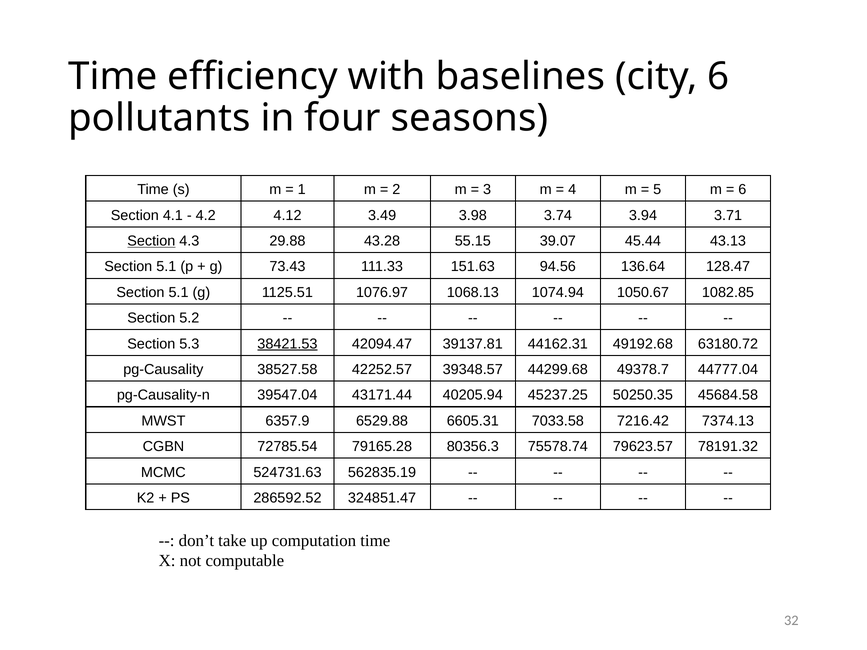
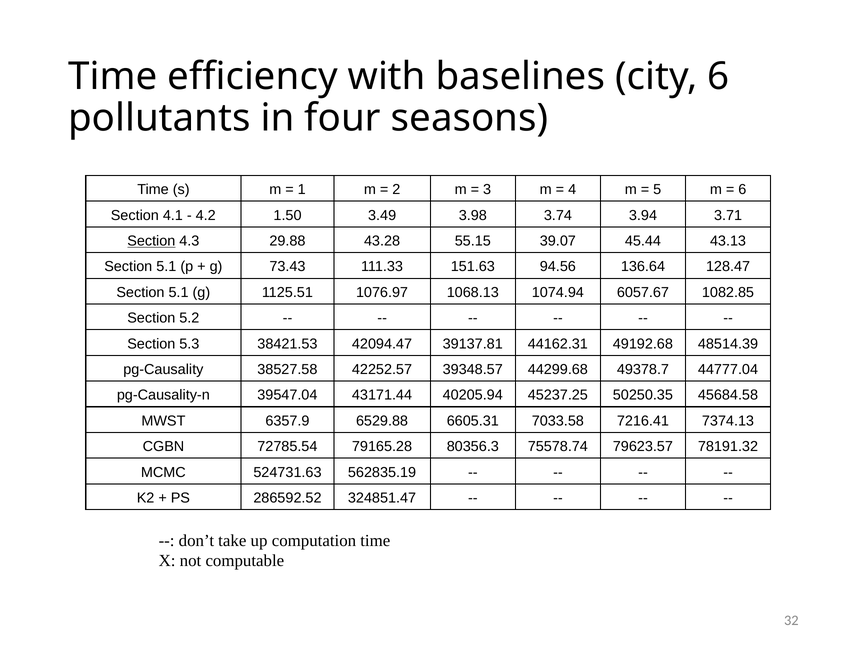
4.12: 4.12 -> 1.50
1050.67: 1050.67 -> 6057.67
38421.53 underline: present -> none
63180.72: 63180.72 -> 48514.39
7216.42: 7216.42 -> 7216.41
